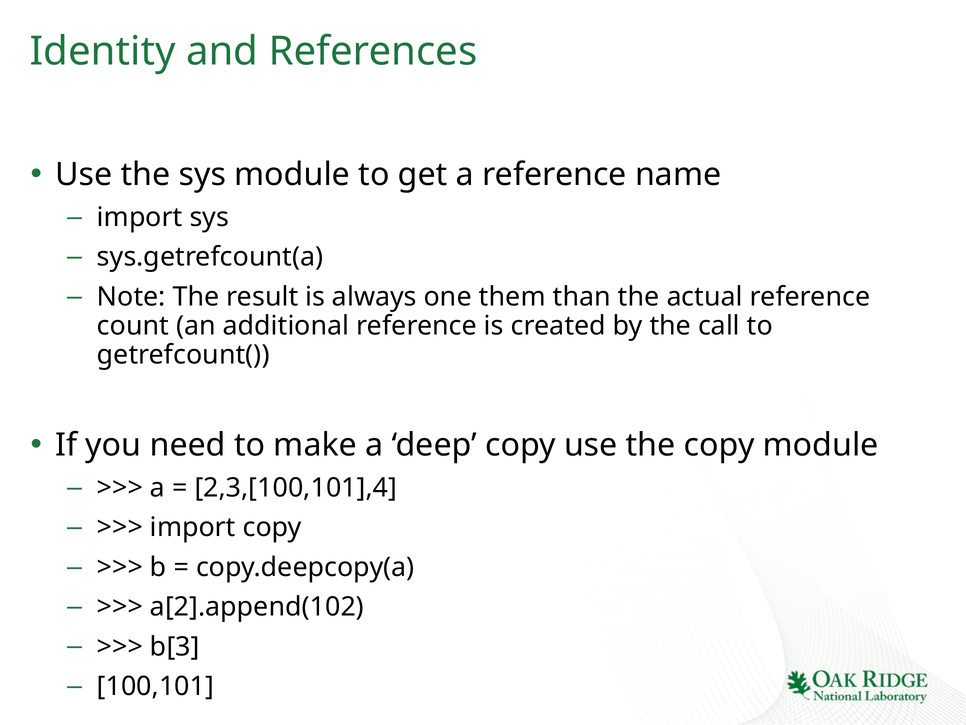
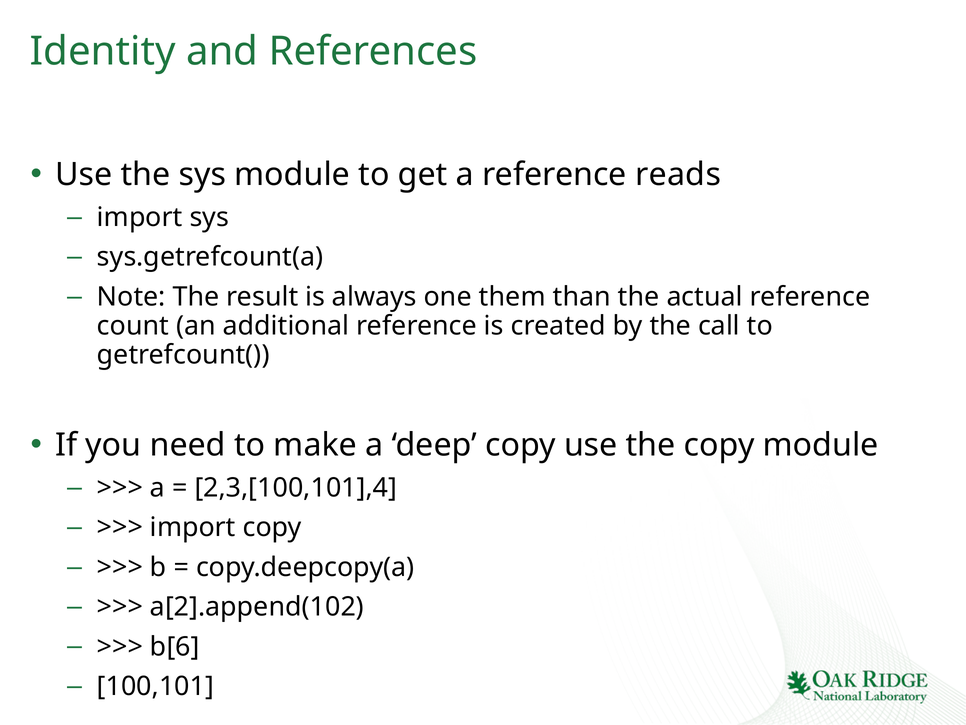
name: name -> reads
b[3: b[3 -> b[6
